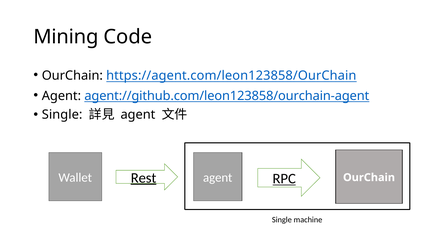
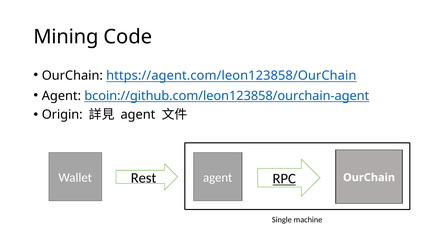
agent://github.com/leon123858/ourchain-agent: agent://github.com/leon123858/ourchain-agent -> bcoin://github.com/leon123858/ourchain-agent
Single at (62, 115): Single -> Origin
Rest underline: present -> none
